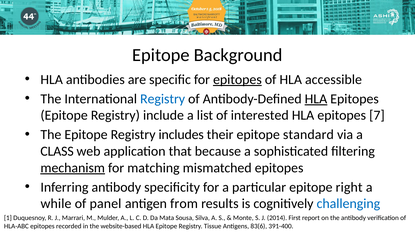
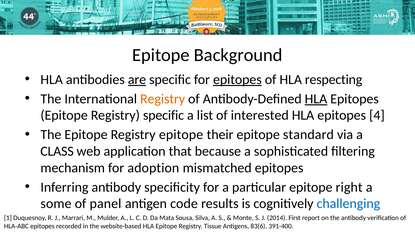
are underline: none -> present
accessible: accessible -> respecting
Registry at (163, 99) colour: blue -> orange
Registry include: include -> specific
7: 7 -> 4
Registry includes: includes -> epitope
mechanism underline: present -> none
matching: matching -> adoption
while: while -> some
from: from -> code
